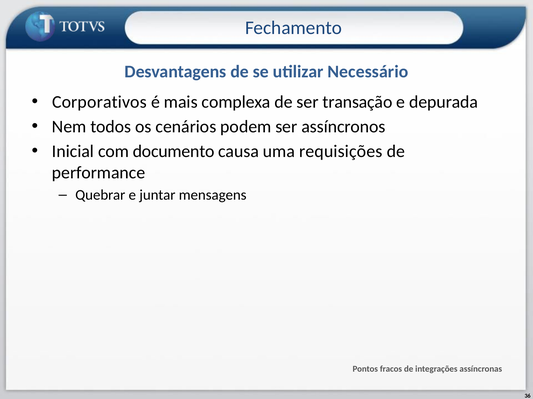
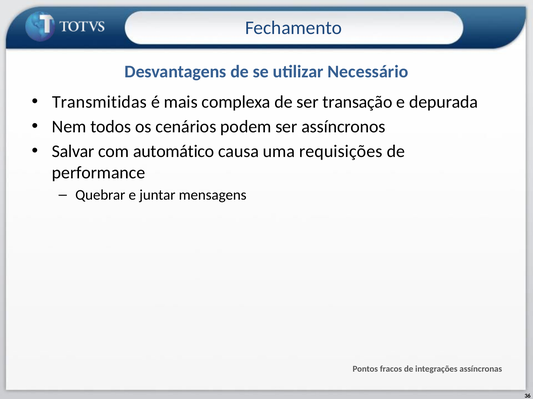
Corporativos: Corporativos -> Transmitidas
Inicial: Inicial -> Salvar
documento: documento -> automático
